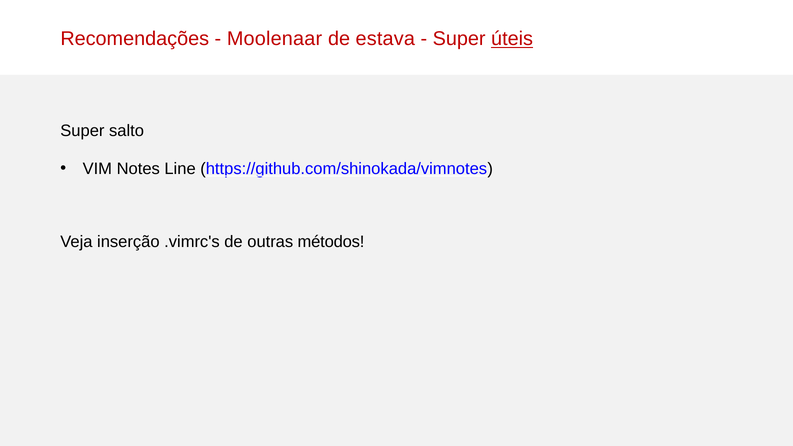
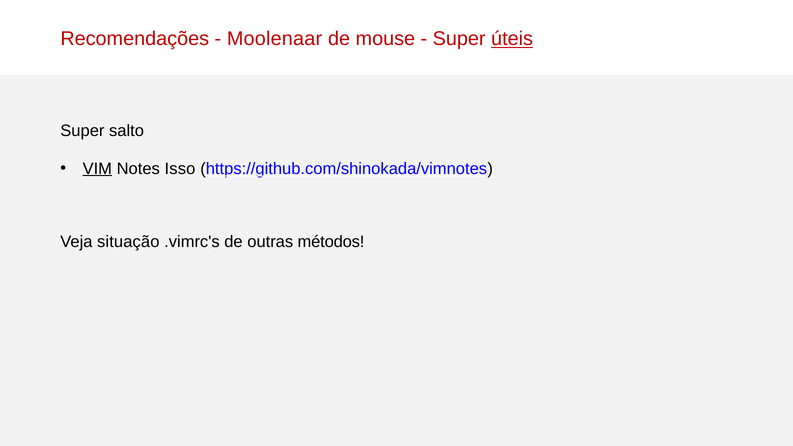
estava: estava -> mouse
VIM underline: none -> present
Line: Line -> Isso
inserção: inserção -> situação
